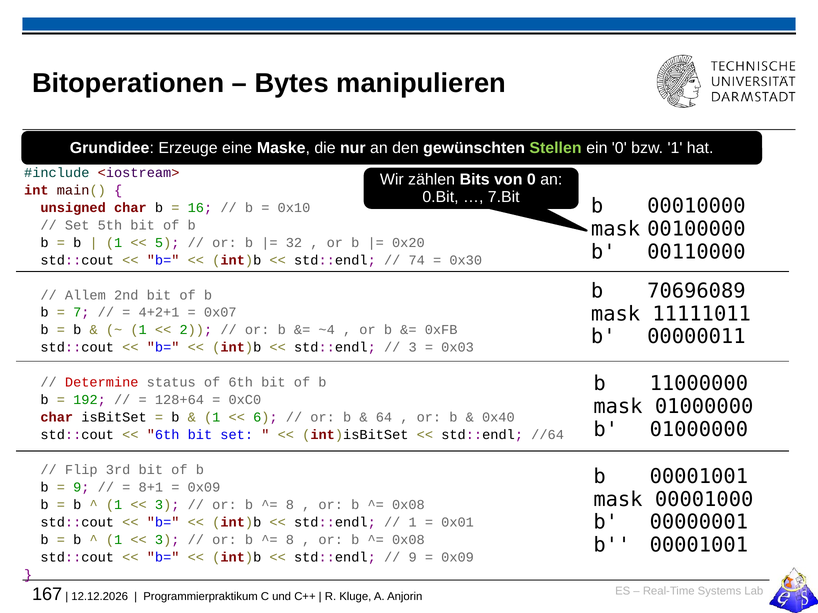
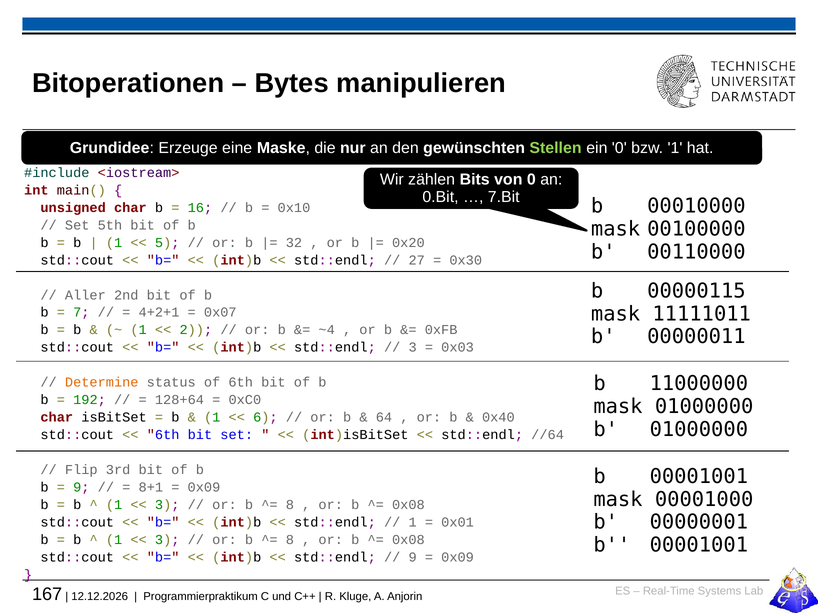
74: 74 -> 27
70696089: 70696089 -> 00000115
Allem: Allem -> Aller
Determine colour: red -> orange
